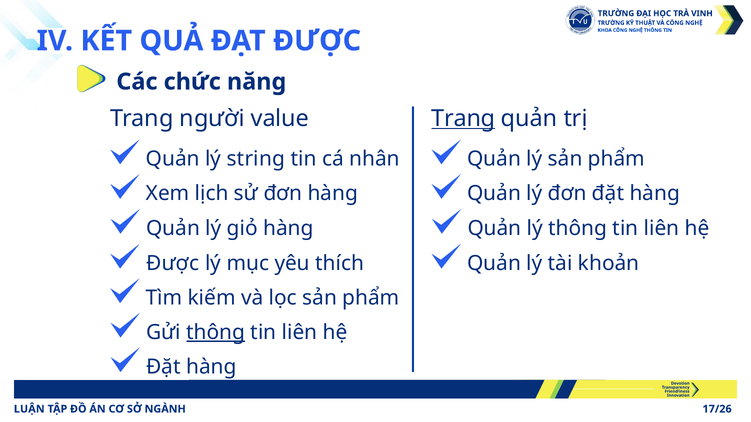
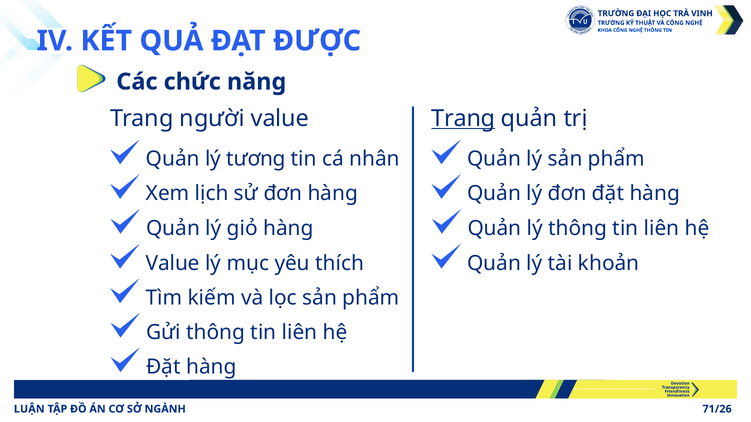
string: string -> tương
Được at (173, 263): Được -> Value
thông at (216, 333) underline: present -> none
17/26: 17/26 -> 71/26
